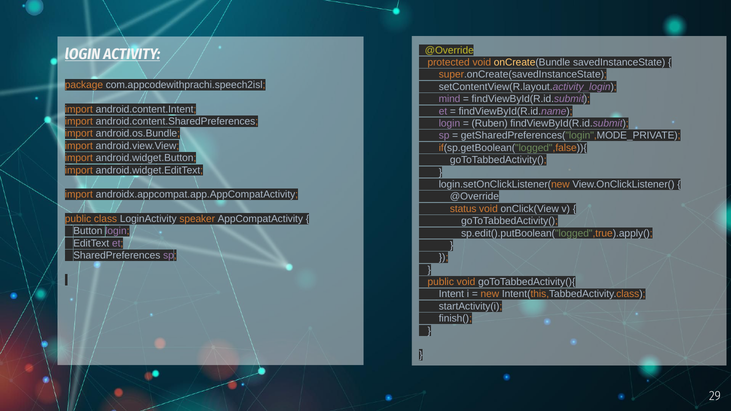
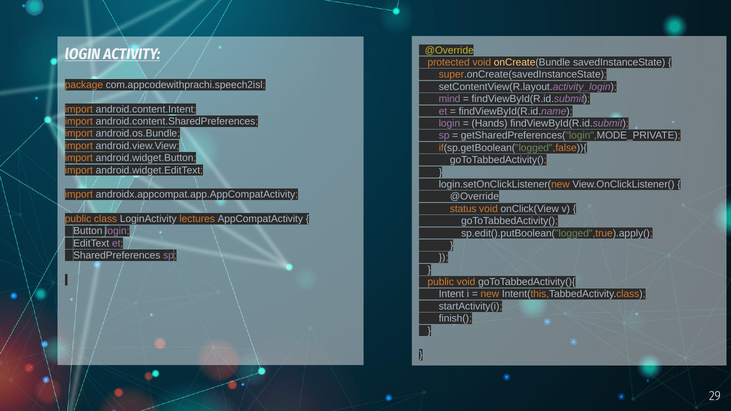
Ruben: Ruben -> Hands
speaker: speaker -> lectures
